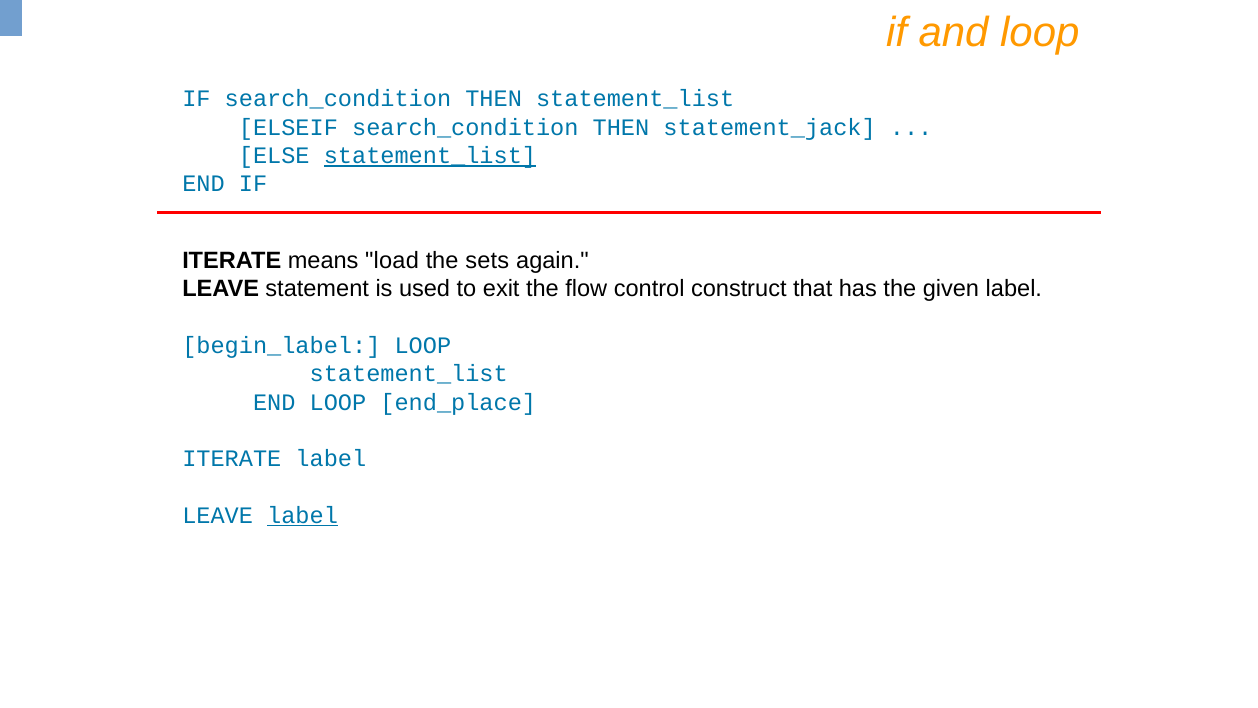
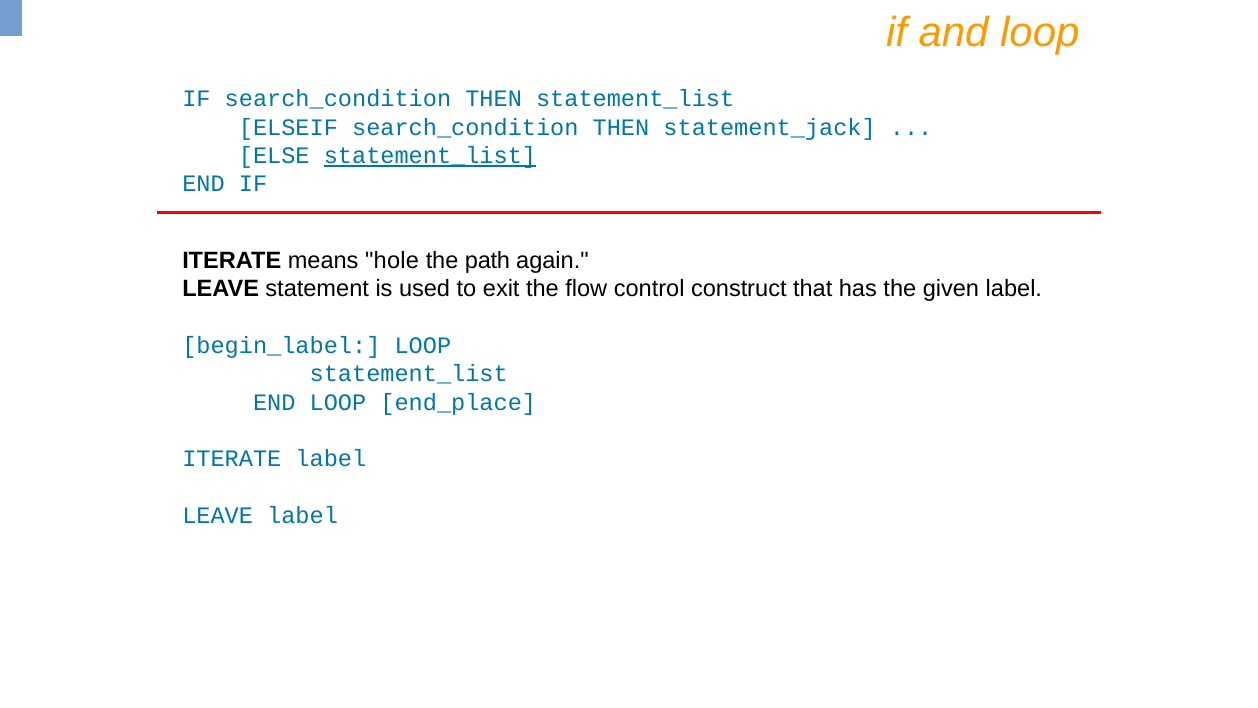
load: load -> hole
sets: sets -> path
label at (303, 515) underline: present -> none
